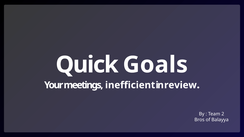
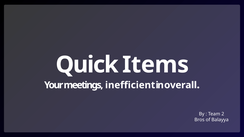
Goals: Goals -> Items
review: review -> overall
